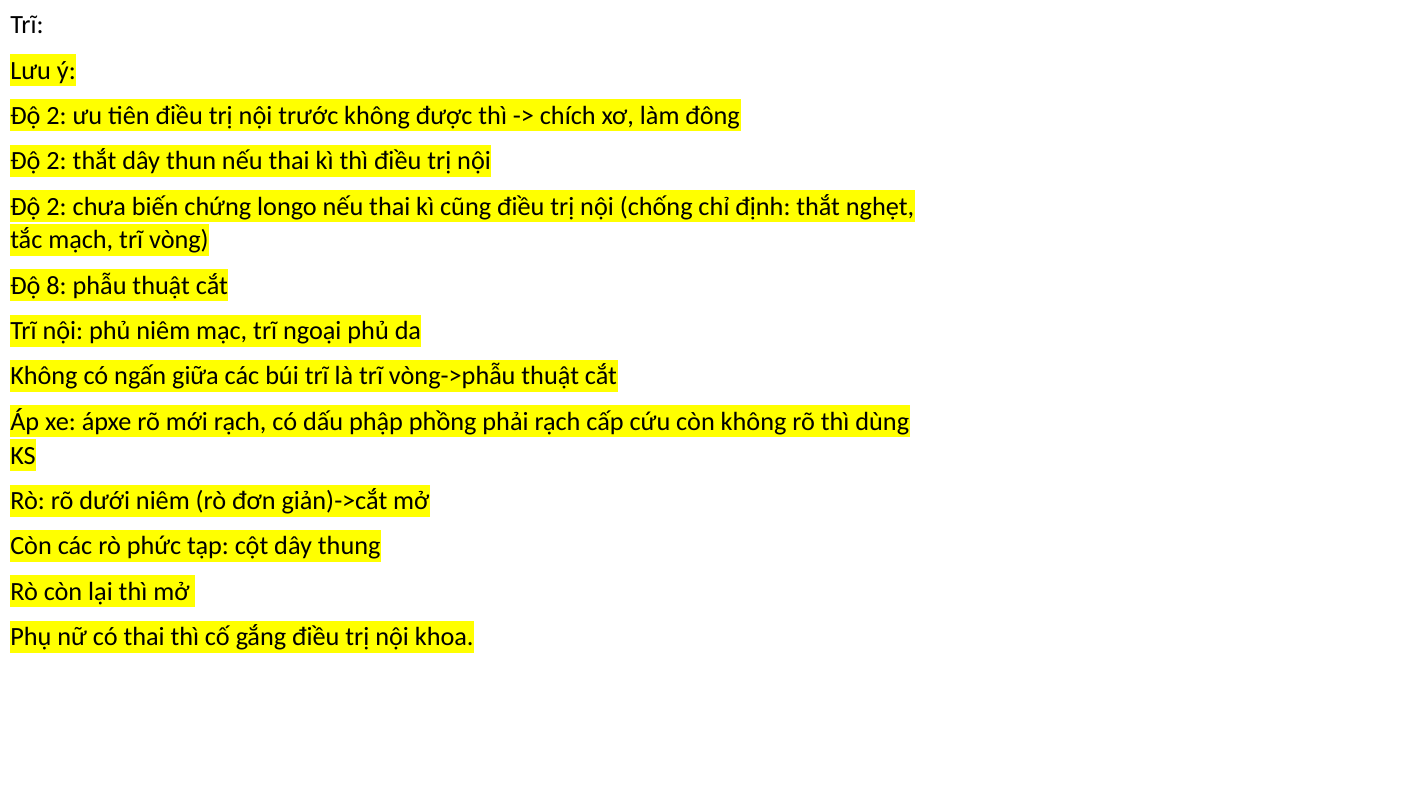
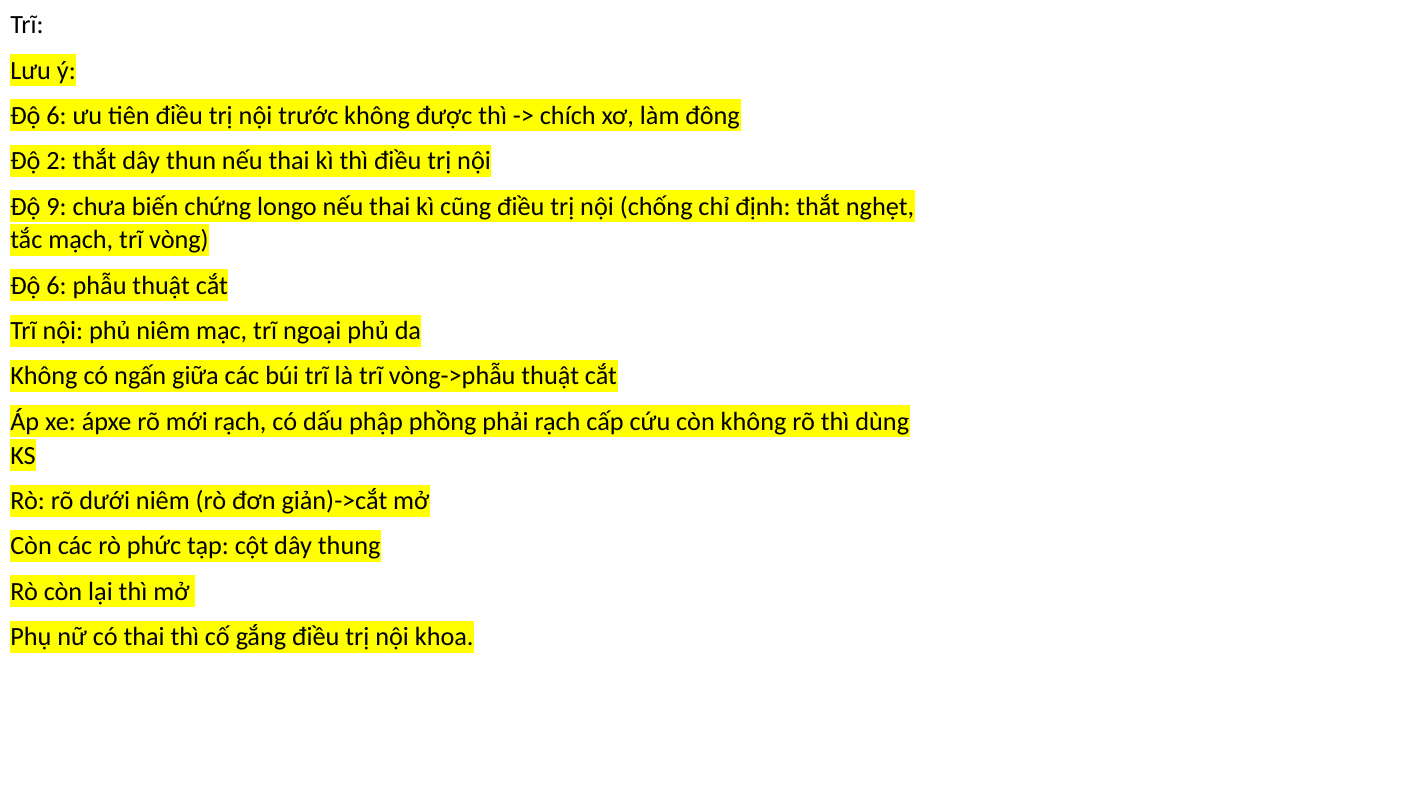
2 at (57, 116): 2 -> 6
2 at (57, 206): 2 -> 9
8 at (57, 286): 8 -> 6
